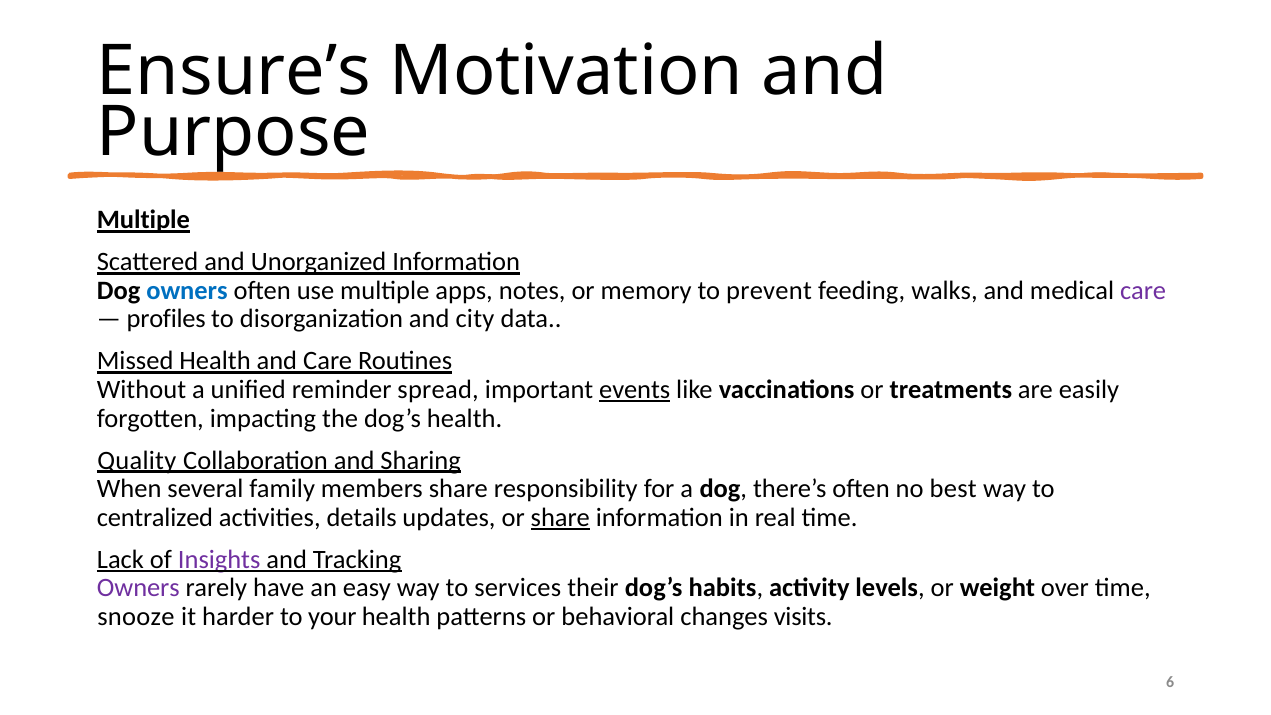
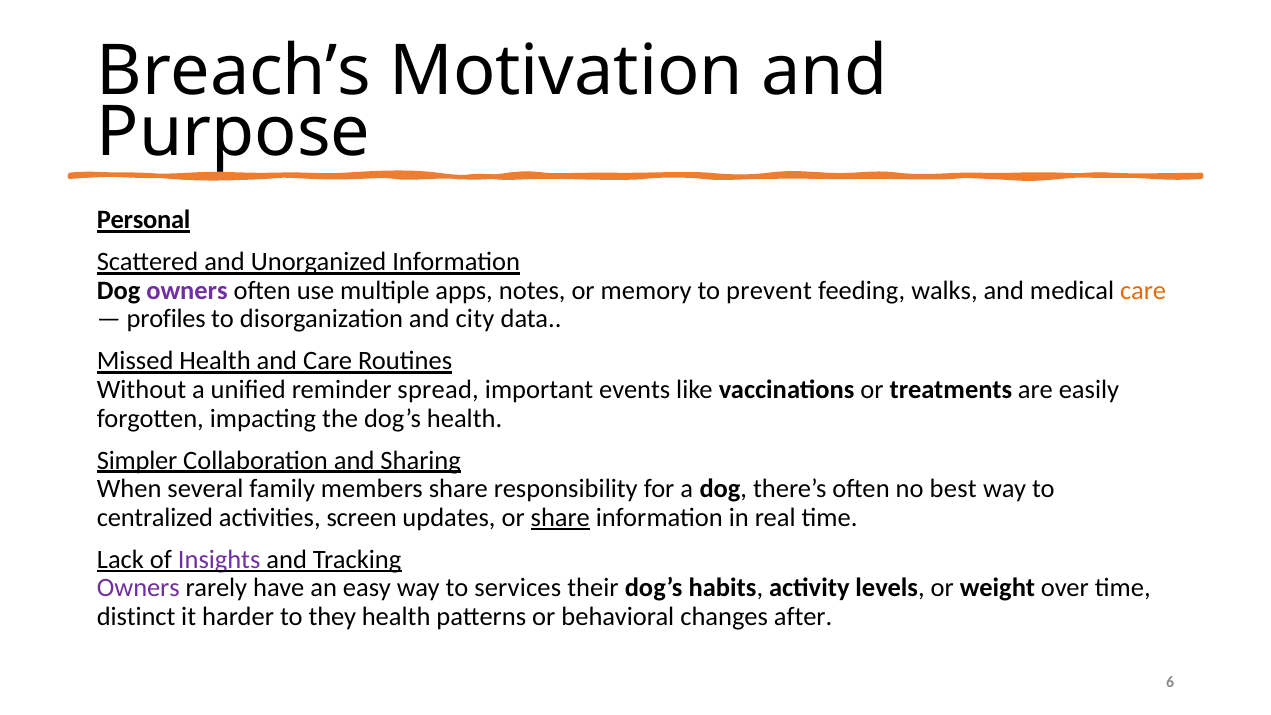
Ensure’s: Ensure’s -> Breach’s
Multiple at (143, 220): Multiple -> Personal
owners at (187, 291) colour: blue -> purple
care at (1143, 291) colour: purple -> orange
events underline: present -> none
Quality: Quality -> Simpler
details: details -> screen
snooze: snooze -> distinct
your: your -> they
visits: visits -> after
